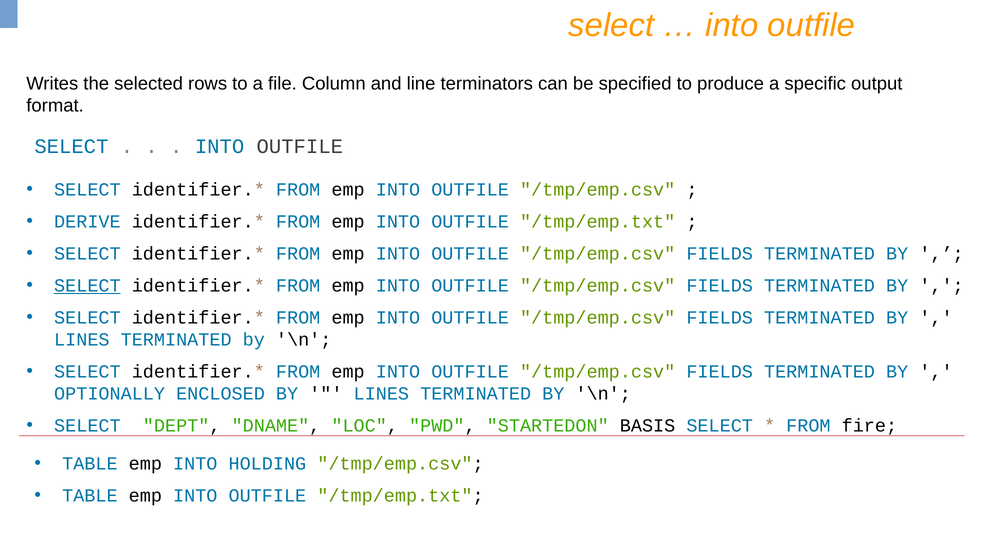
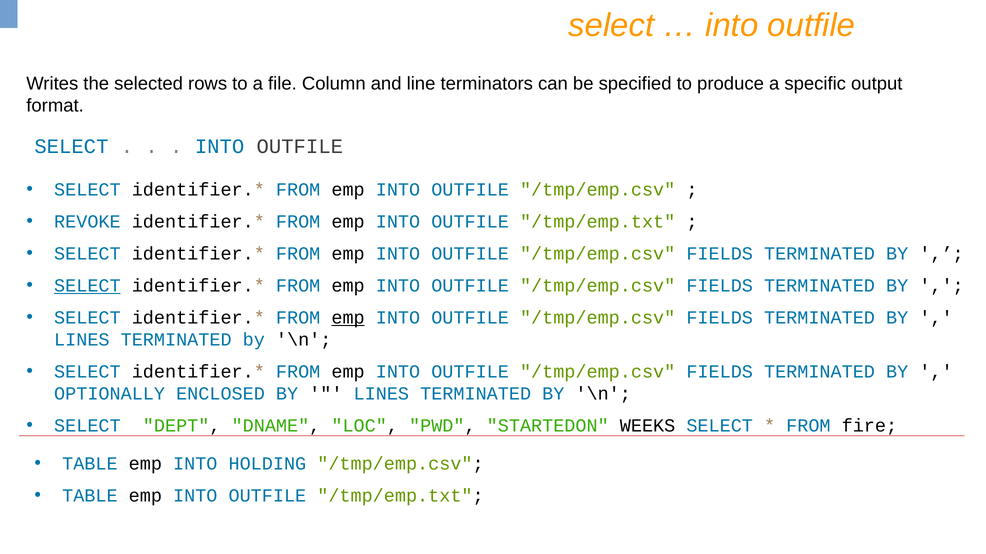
DERIVE: DERIVE -> REVOKE
emp at (348, 318) underline: none -> present
BASIS: BASIS -> WEEKS
